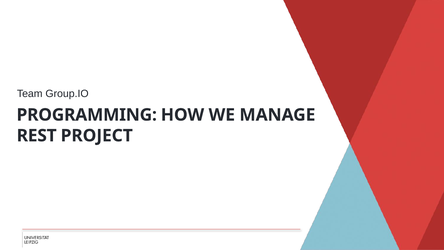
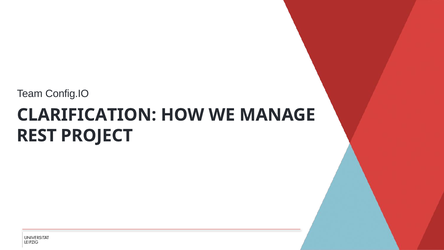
Group.IO: Group.IO -> Config.IO
PROGRAMMING: PROGRAMMING -> CLARIFICATION
